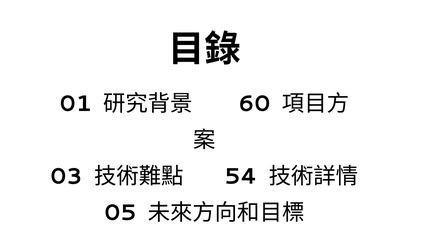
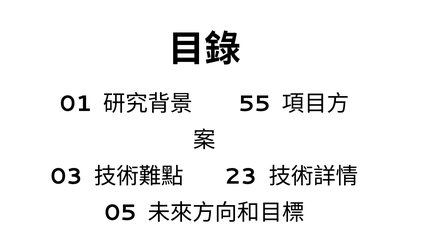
60: 60 -> 55
54: 54 -> 23
